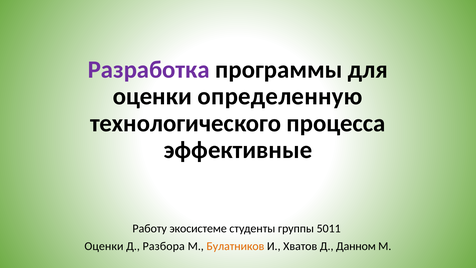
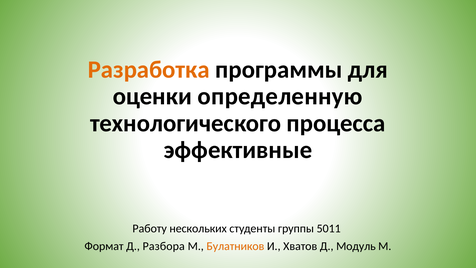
Разработка colour: purple -> orange
экосистеме: экосистеме -> нескольких
Оценки at (104, 246): Оценки -> Формат
Данном: Данном -> Модуль
